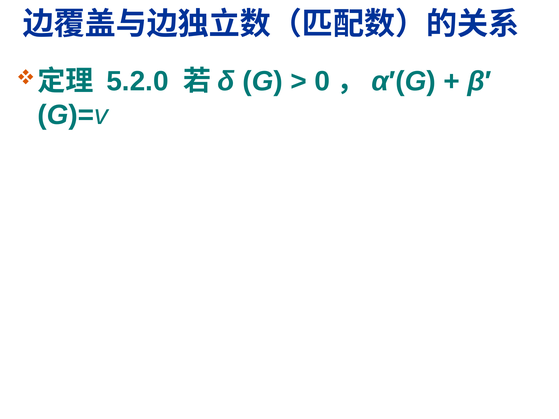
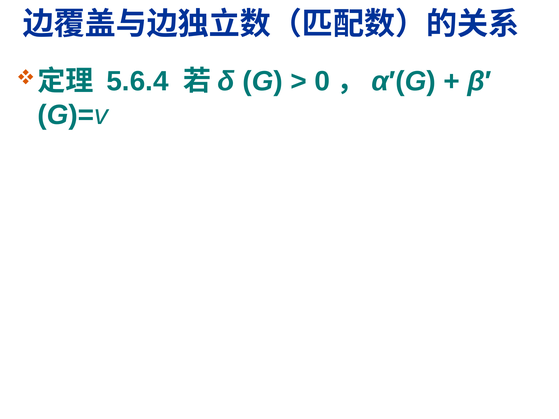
5.2.0: 5.2.0 -> 5.6.4
